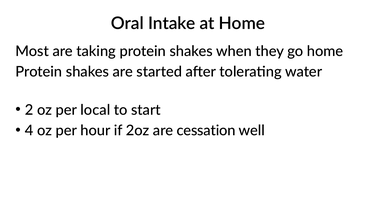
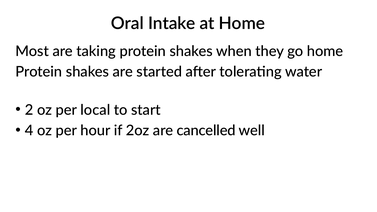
cessation: cessation -> cancelled
